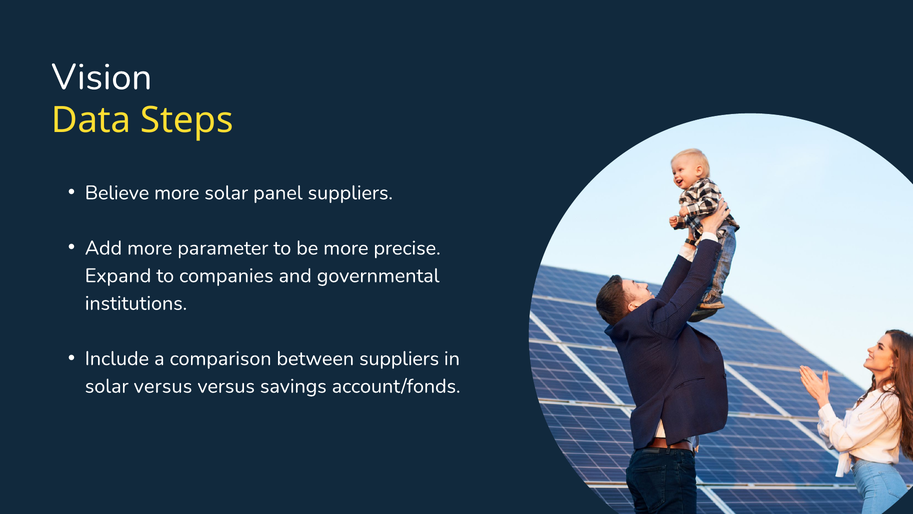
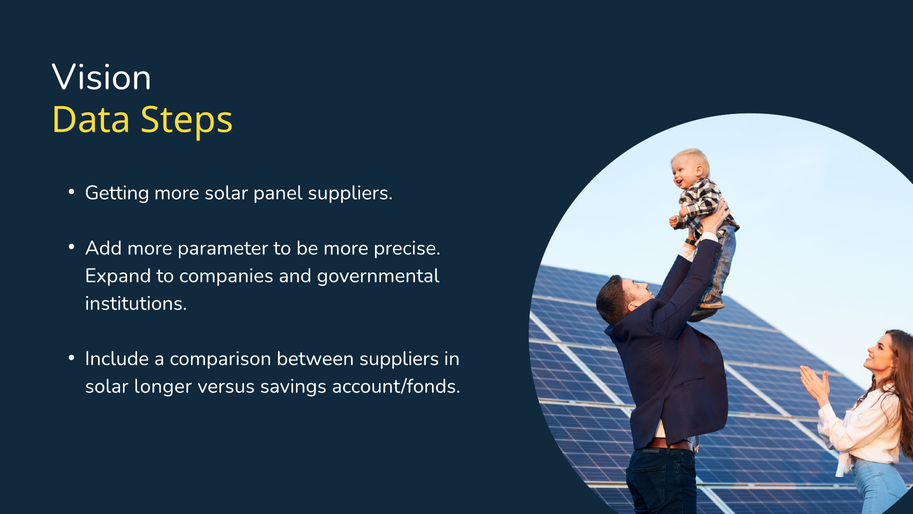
Believe: Believe -> Getting
solar versus: versus -> longer
